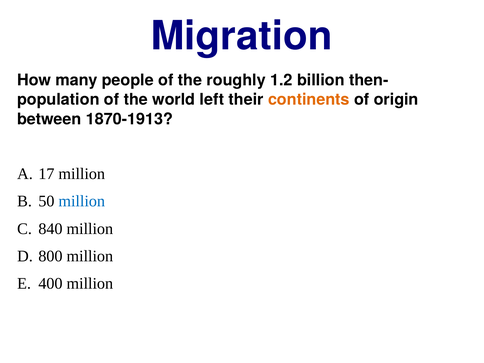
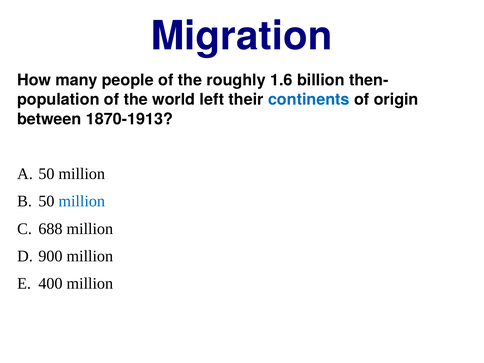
1.2: 1.2 -> 1.6
continents colour: orange -> blue
17 at (46, 174): 17 -> 50
840: 840 -> 688
800: 800 -> 900
